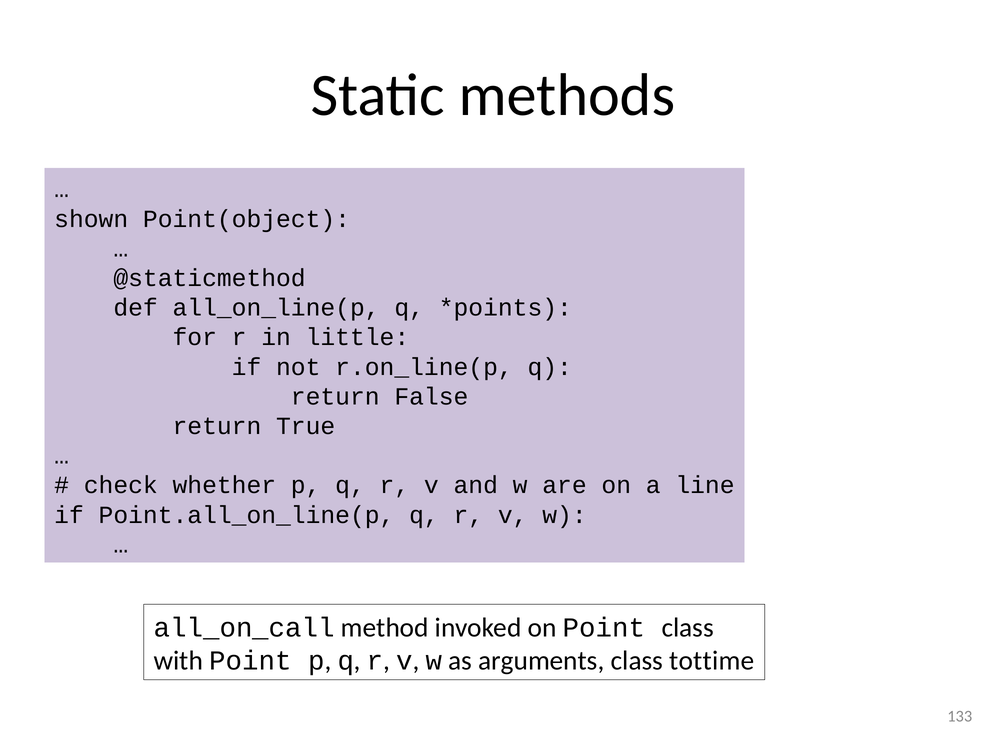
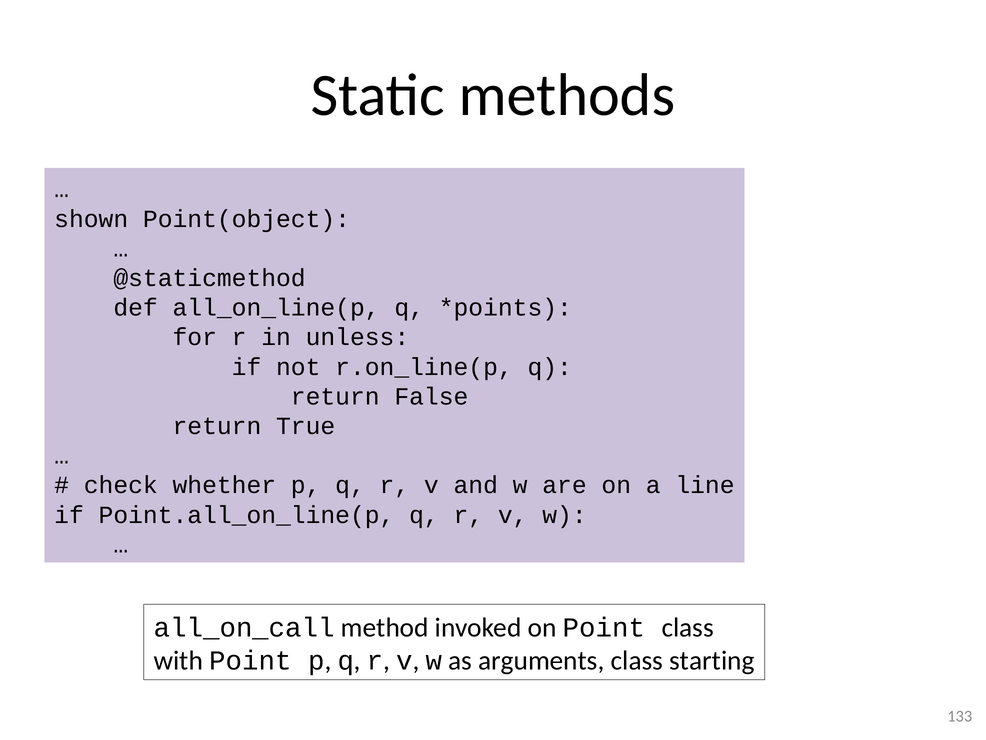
little: little -> unless
tottime: tottime -> starting
